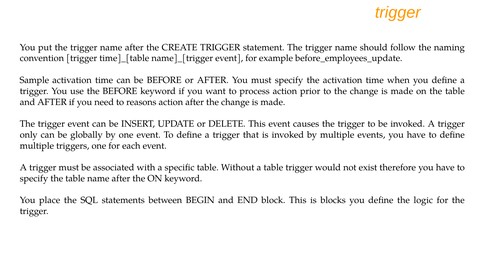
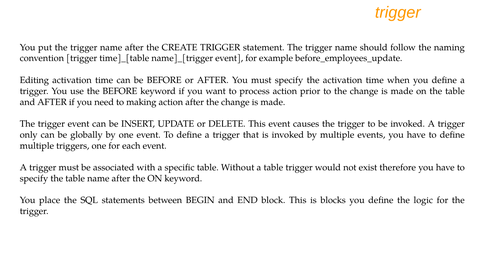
Sample: Sample -> Editing
reasons: reasons -> making
